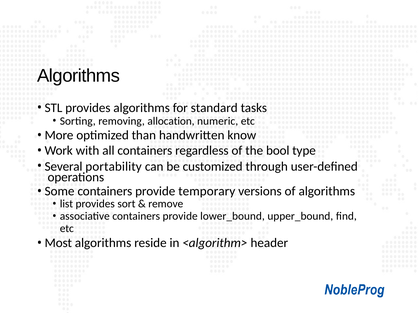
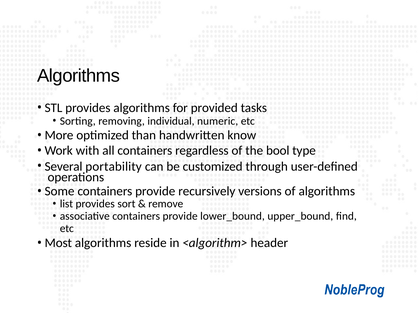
standard: standard -> provided
allocation: allocation -> individual
temporary: temporary -> recursively
